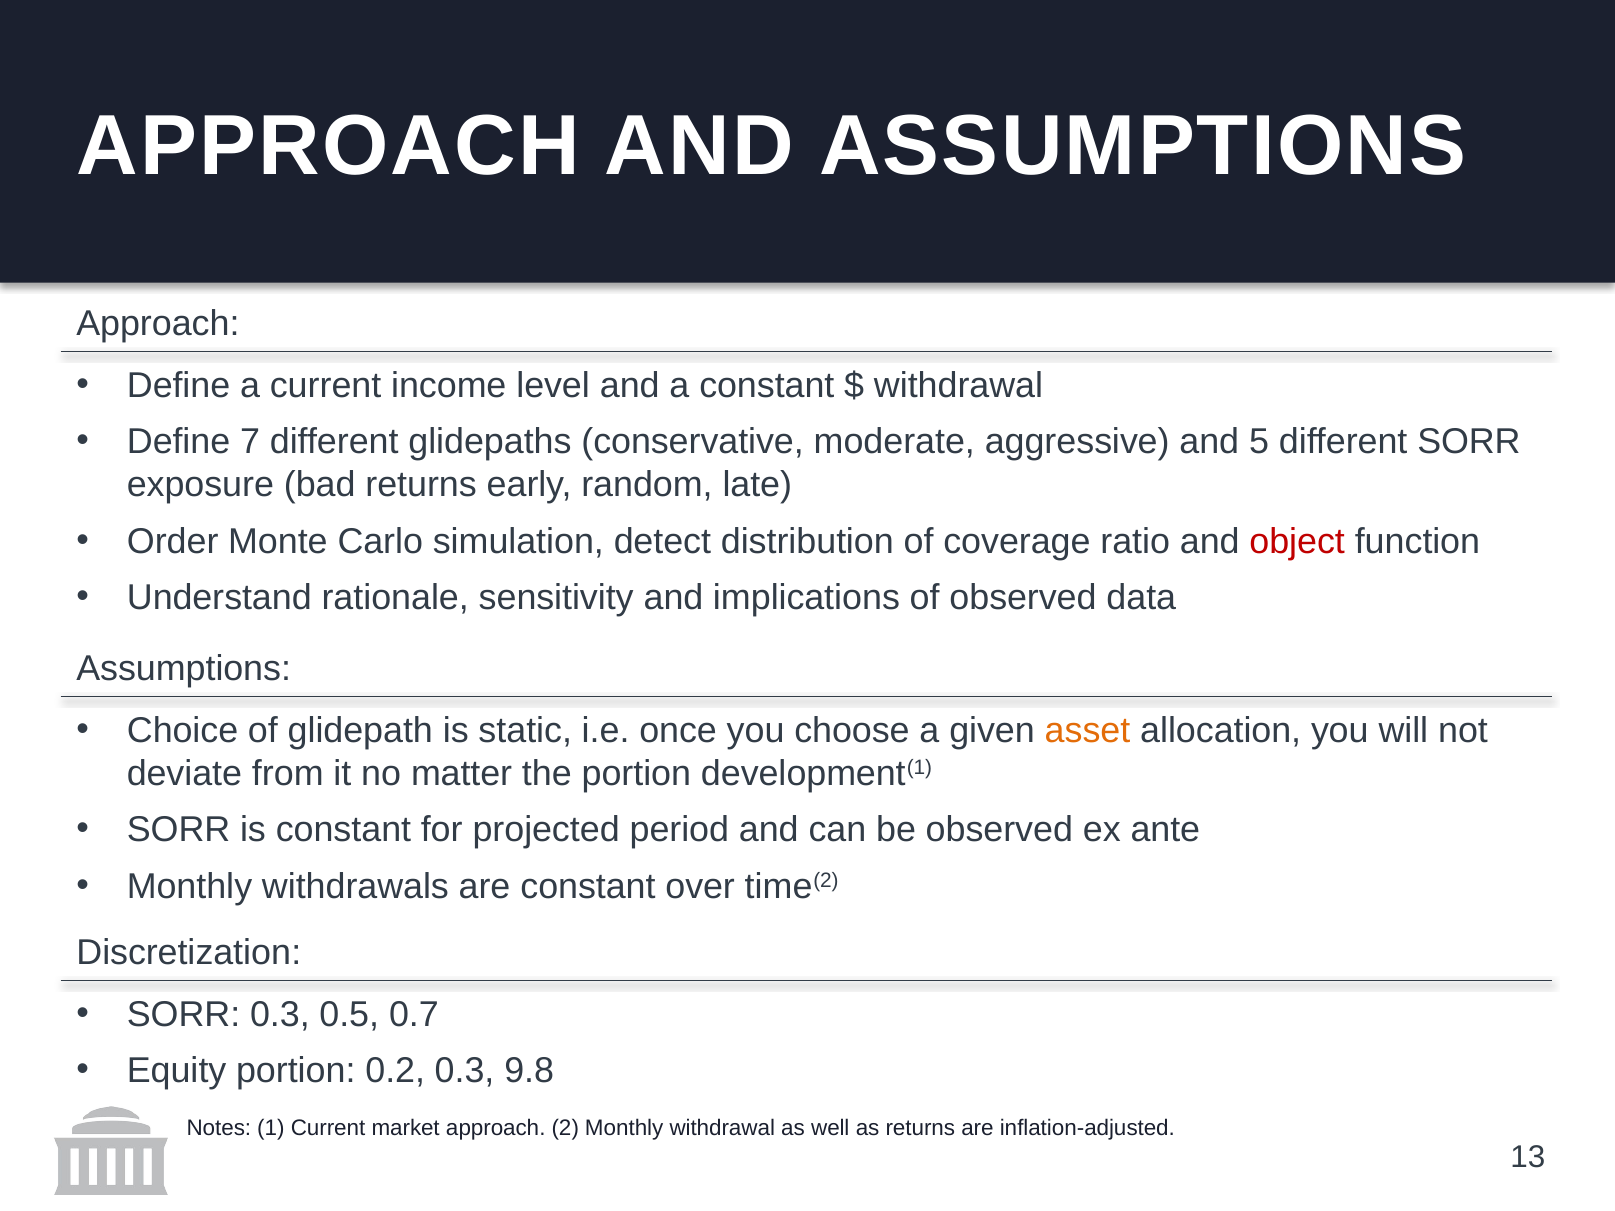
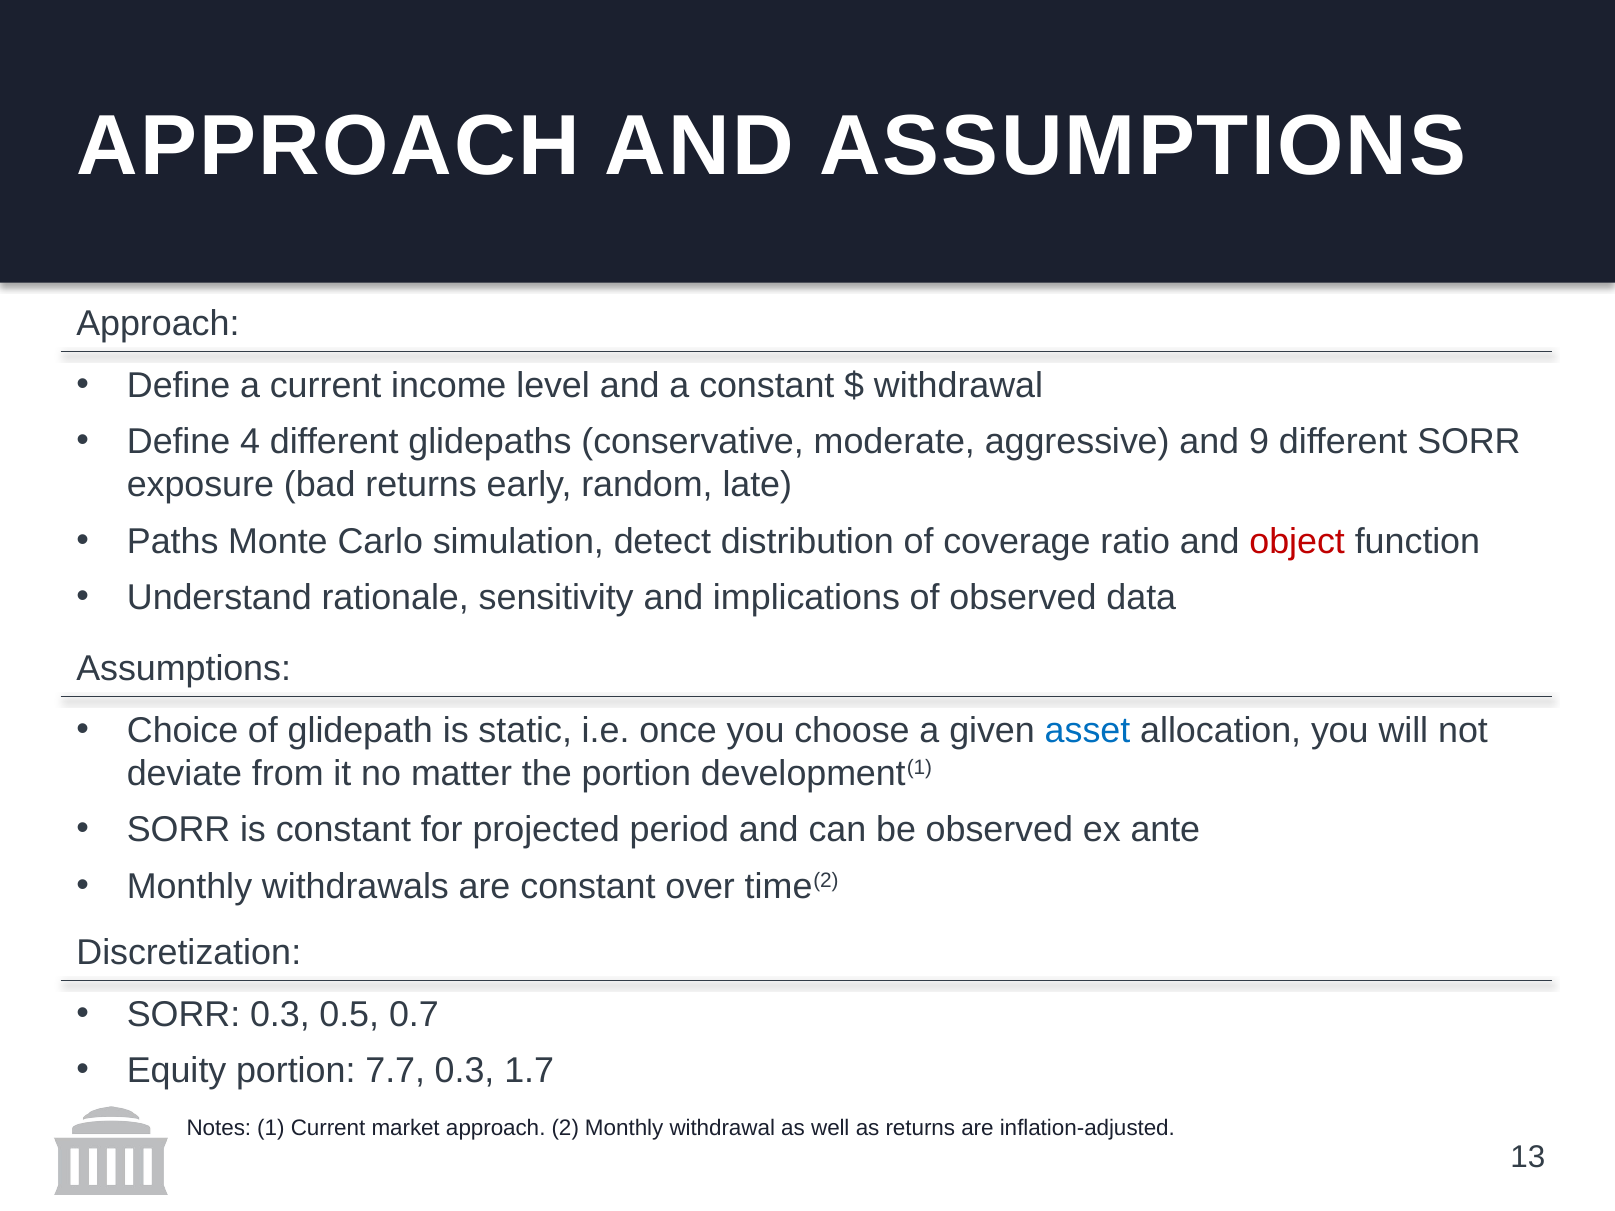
7: 7 -> 4
5: 5 -> 9
Order: Order -> Paths
asset colour: orange -> blue
0.2: 0.2 -> 7.7
9.8: 9.8 -> 1.7
